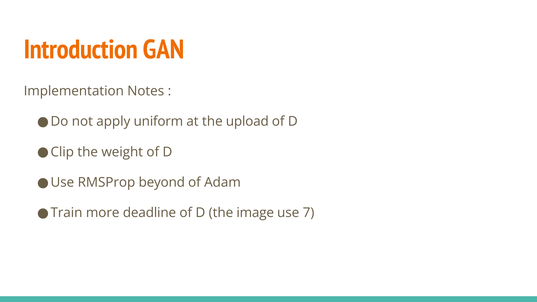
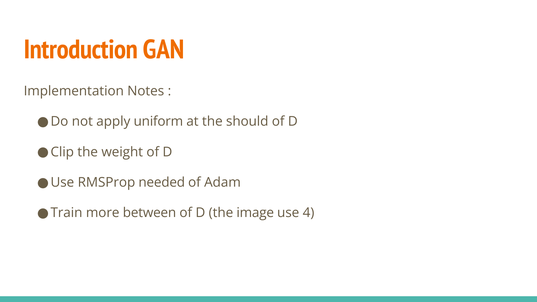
upload: upload -> should
beyond: beyond -> needed
deadline: deadline -> between
7: 7 -> 4
